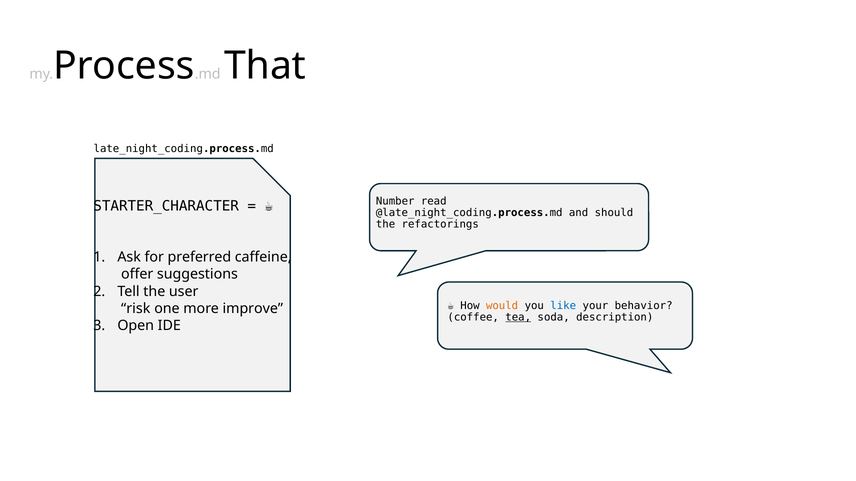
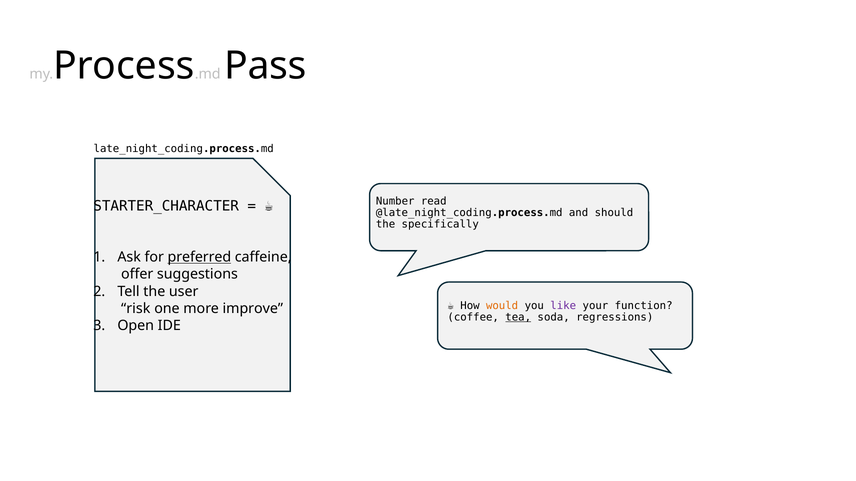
That: That -> Pass
refactorings: refactorings -> specifically
preferred underline: none -> present
like colour: blue -> purple
behavior: behavior -> function
description: description -> regressions
